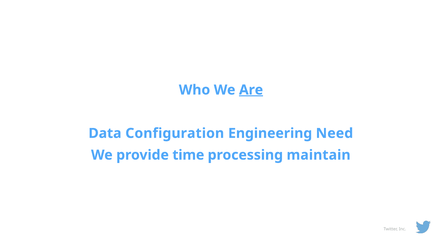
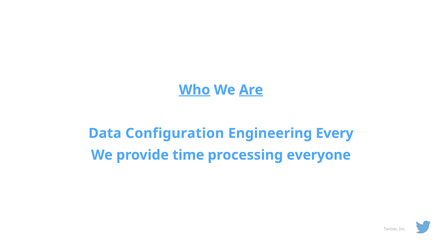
Who underline: none -> present
Need: Need -> Every
maintain: maintain -> everyone
